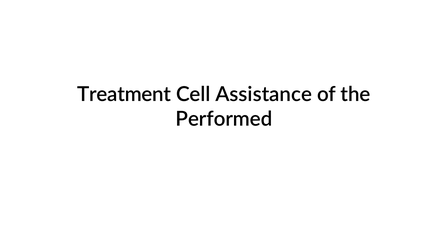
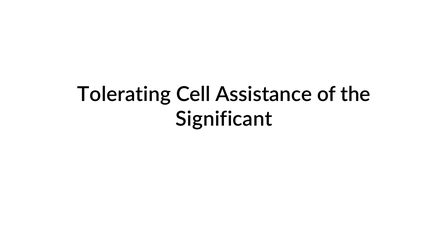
Treatment: Treatment -> Tolerating
Performed: Performed -> Significant
